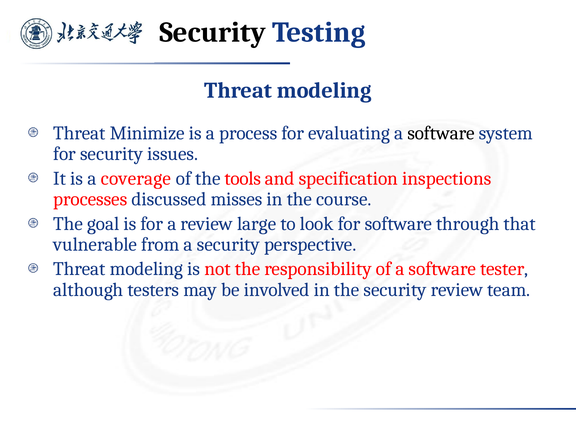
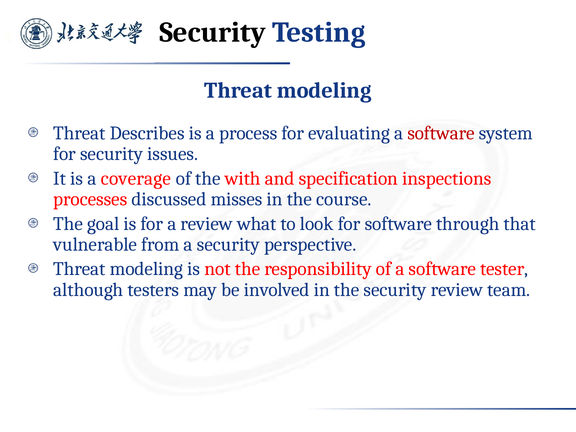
Minimize: Minimize -> Describes
software at (441, 133) colour: black -> red
tools: tools -> with
large: large -> what
